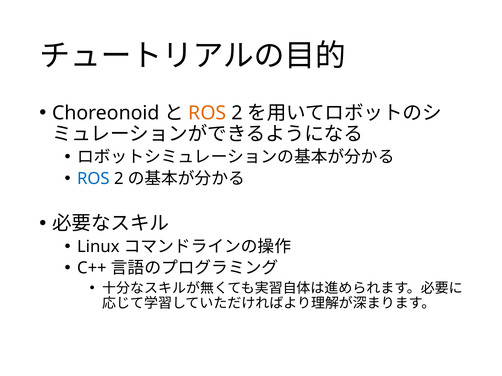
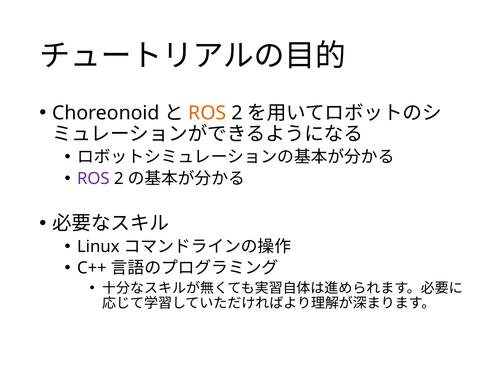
ROS at (93, 179) colour: blue -> purple
